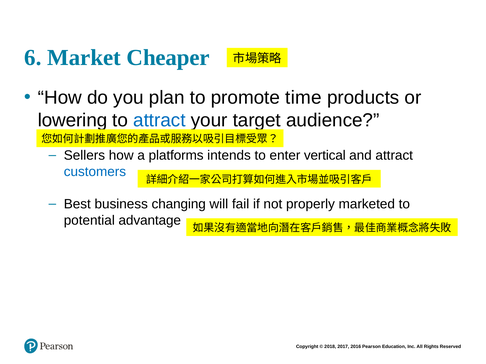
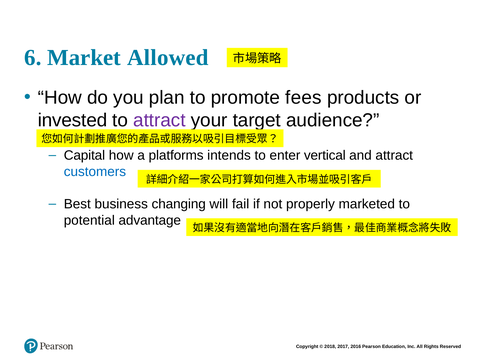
Cheaper: Cheaper -> Allowed
time: time -> fees
lowering: lowering -> invested
attract at (159, 120) colour: blue -> purple
Sellers: Sellers -> Capital
